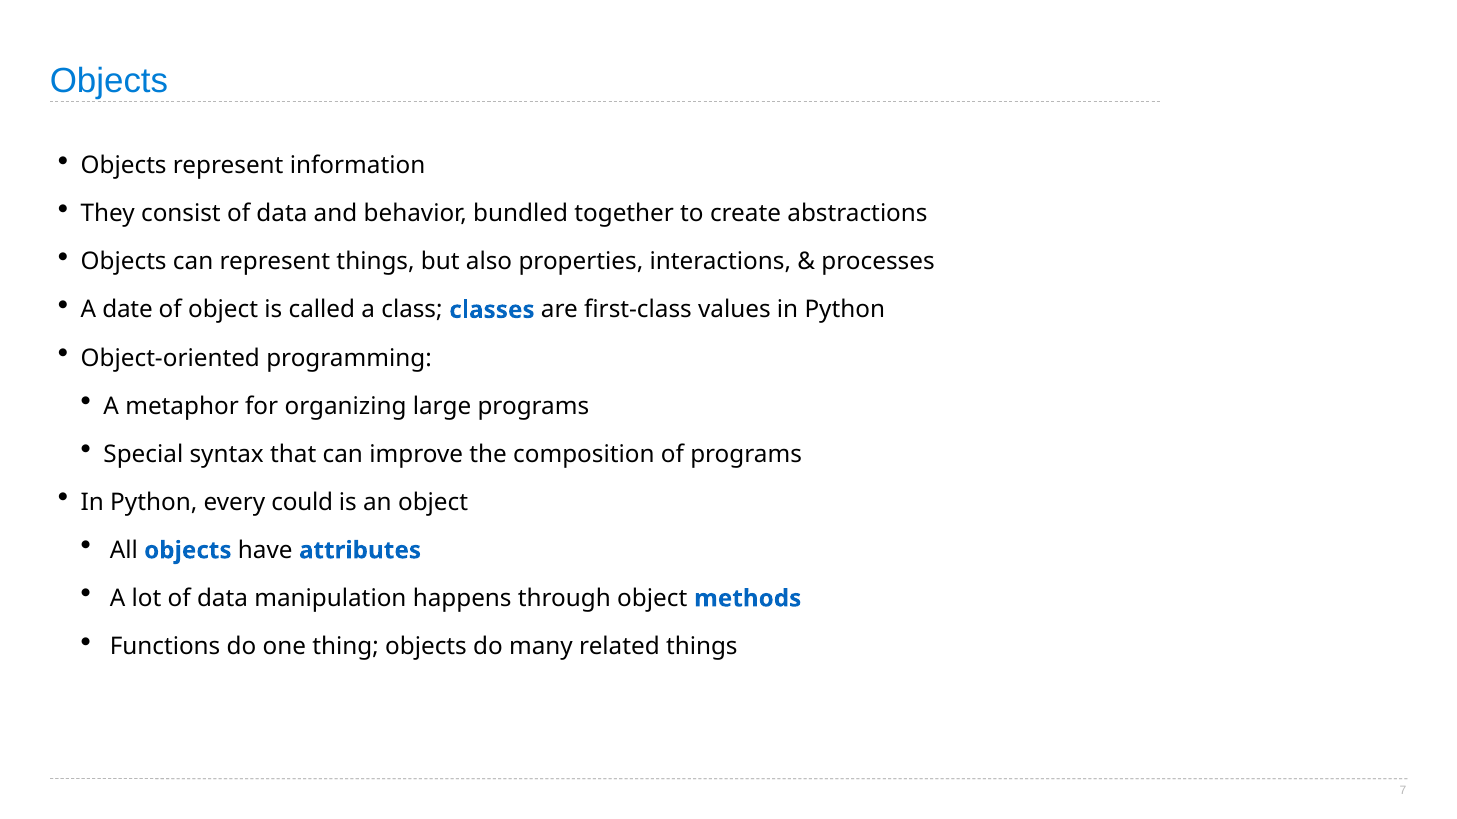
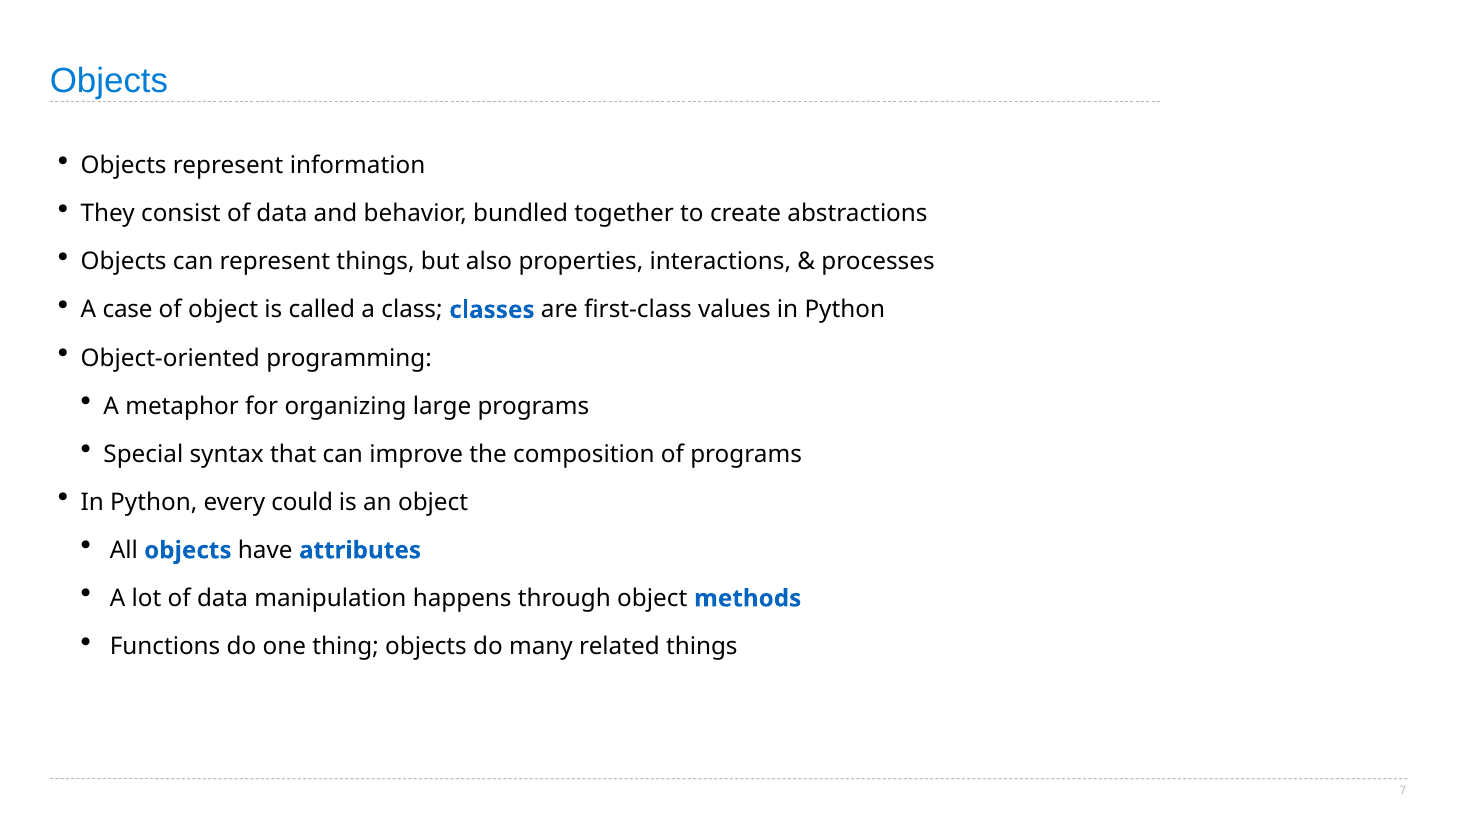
date: date -> case
